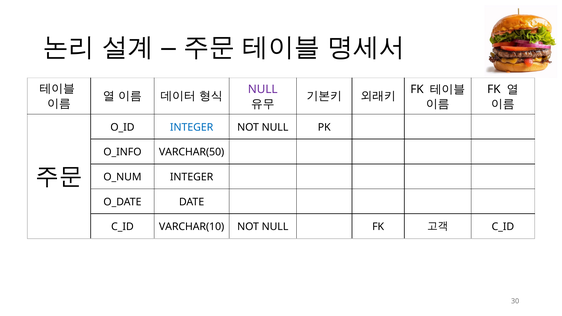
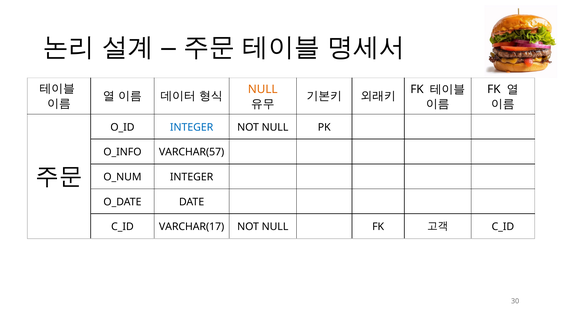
NULL at (263, 89) colour: purple -> orange
VARCHAR(50: VARCHAR(50 -> VARCHAR(57
VARCHAR(10: VARCHAR(10 -> VARCHAR(17
